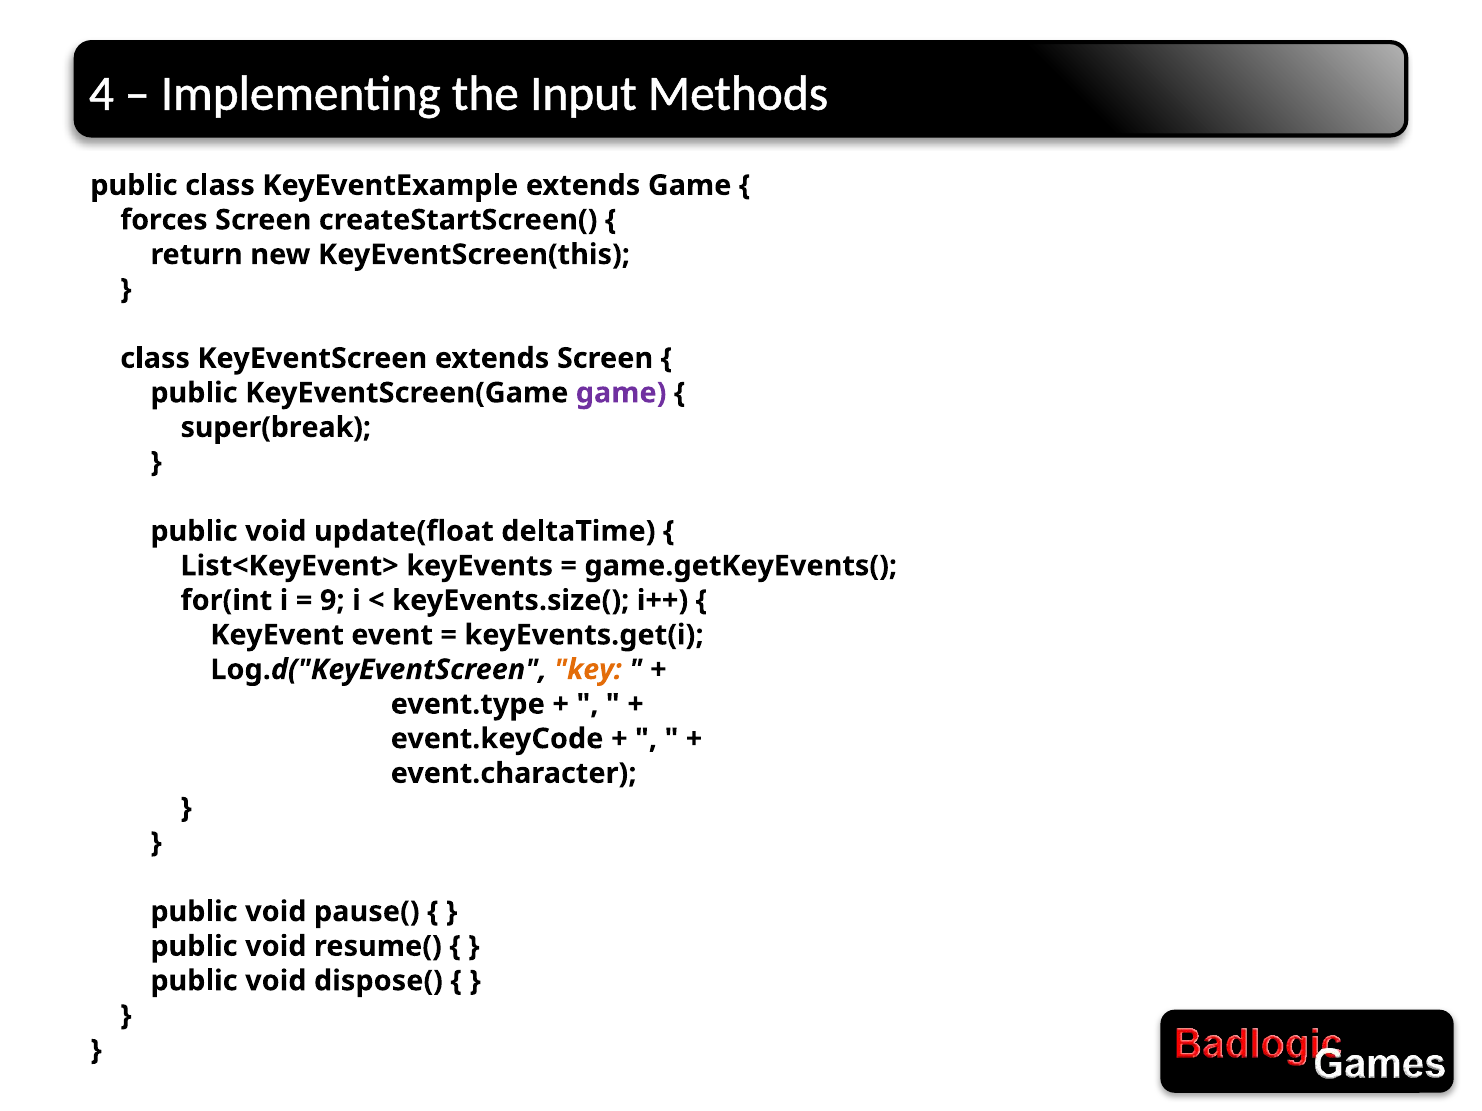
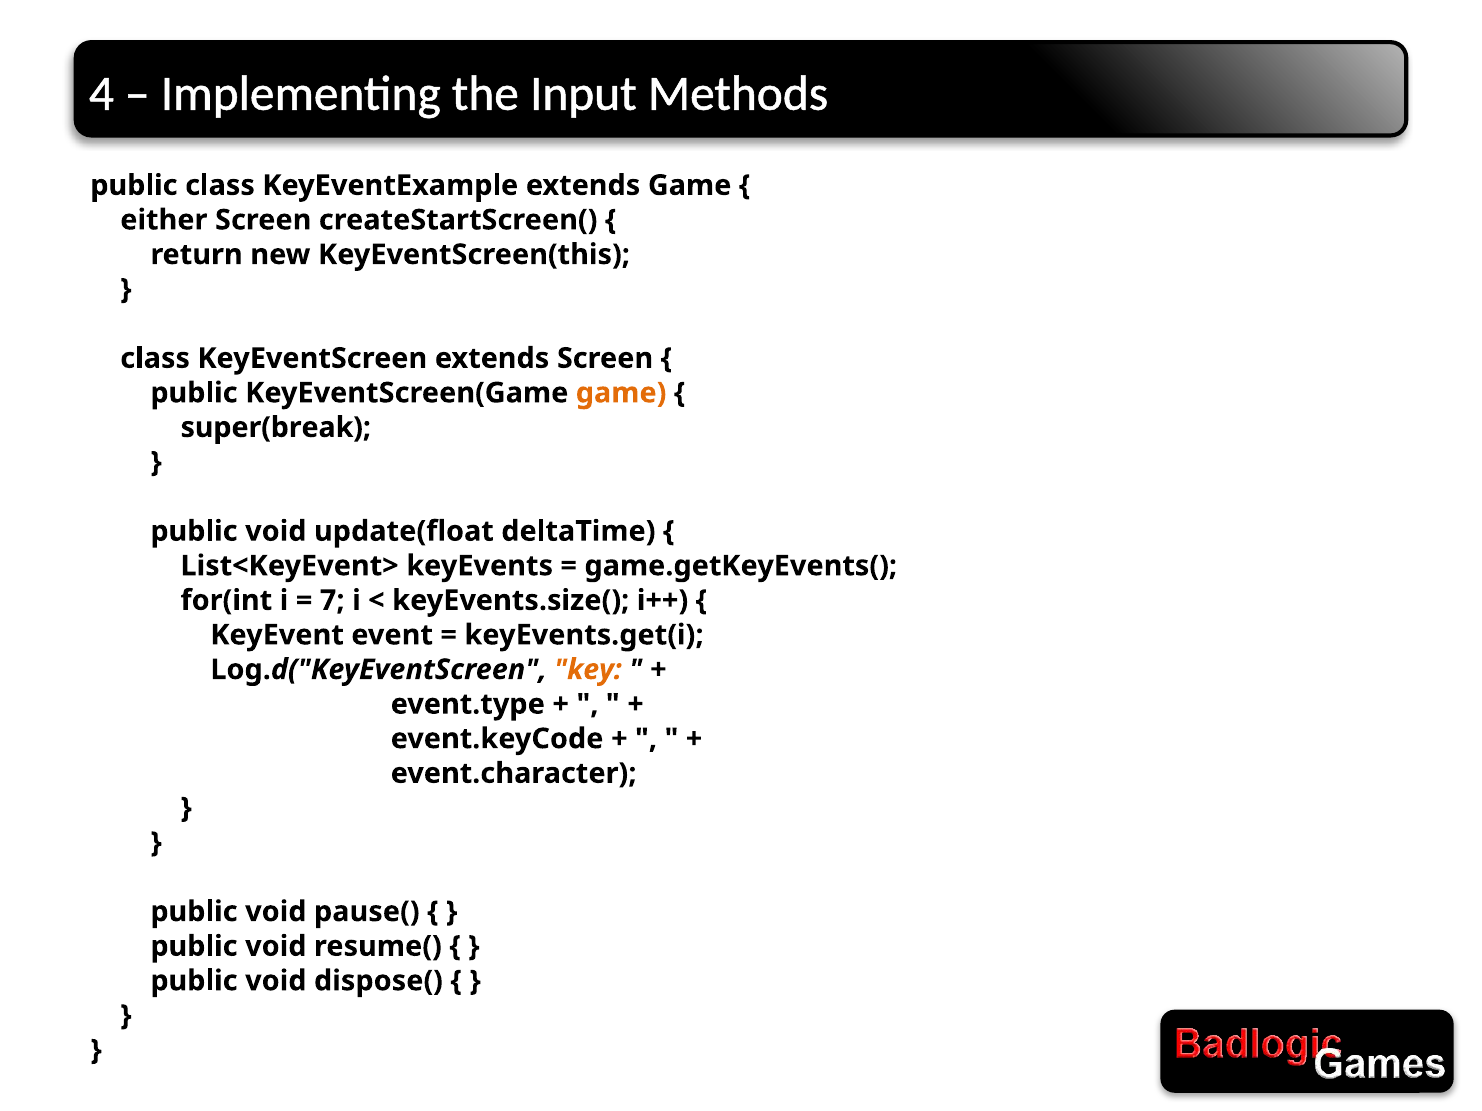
forces: forces -> either
game at (621, 393) colour: purple -> orange
9: 9 -> 7
